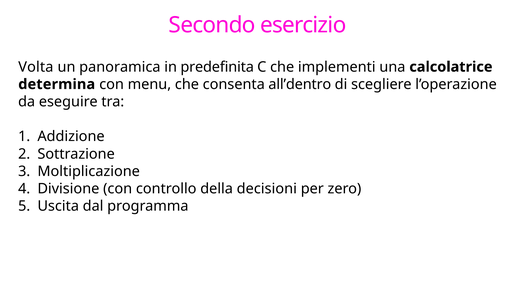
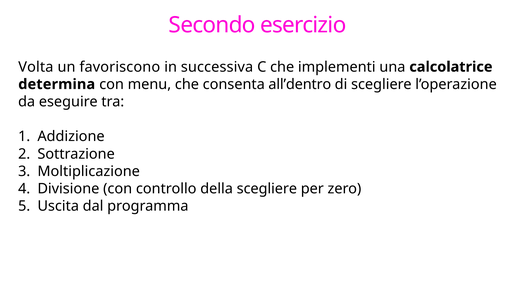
panoramica: panoramica -> favoriscono
predefinita: predefinita -> successiva
della decisioni: decisioni -> scegliere
